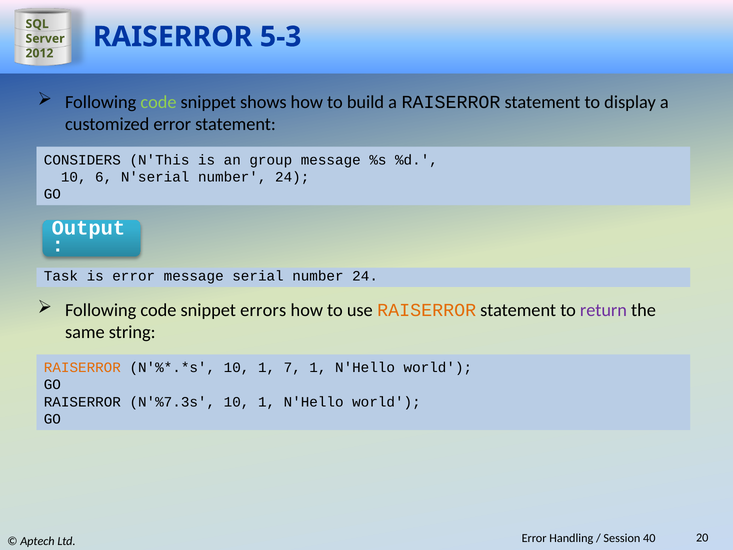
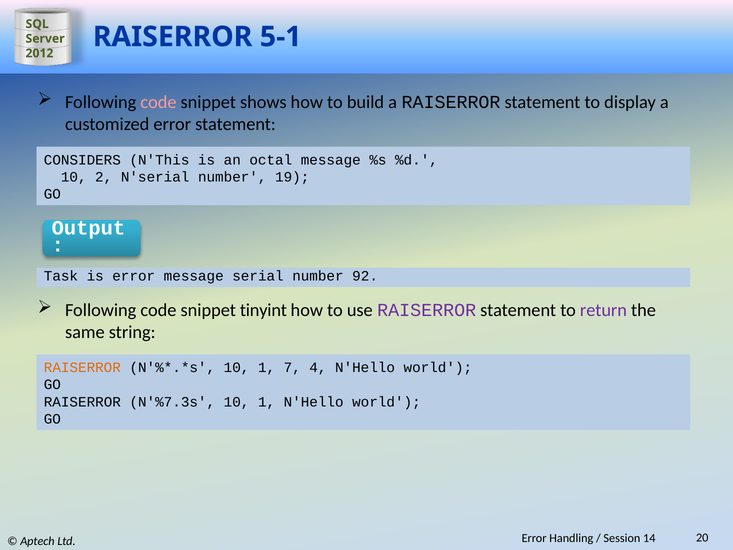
5-3: 5-3 -> 5-1
code at (158, 102) colour: light green -> pink
group: group -> octal
6: 6 -> 2
N'serial number 24: 24 -> 19
serial number 24: 24 -> 92
errors: errors -> tinyint
RAISERROR at (427, 310) colour: orange -> purple
7 1: 1 -> 4
40: 40 -> 14
